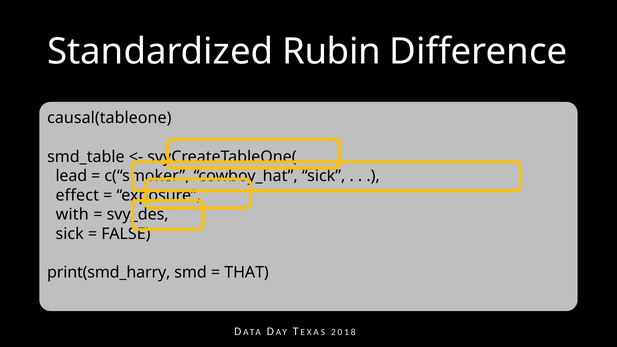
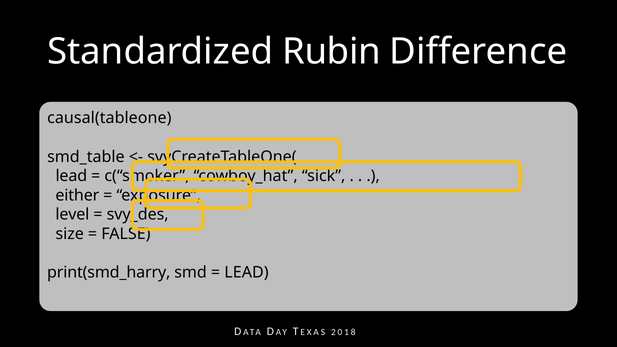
effect: effect -> either
with: with -> level
sick at (70, 234): sick -> size
THAT at (247, 272): THAT -> LEAD
